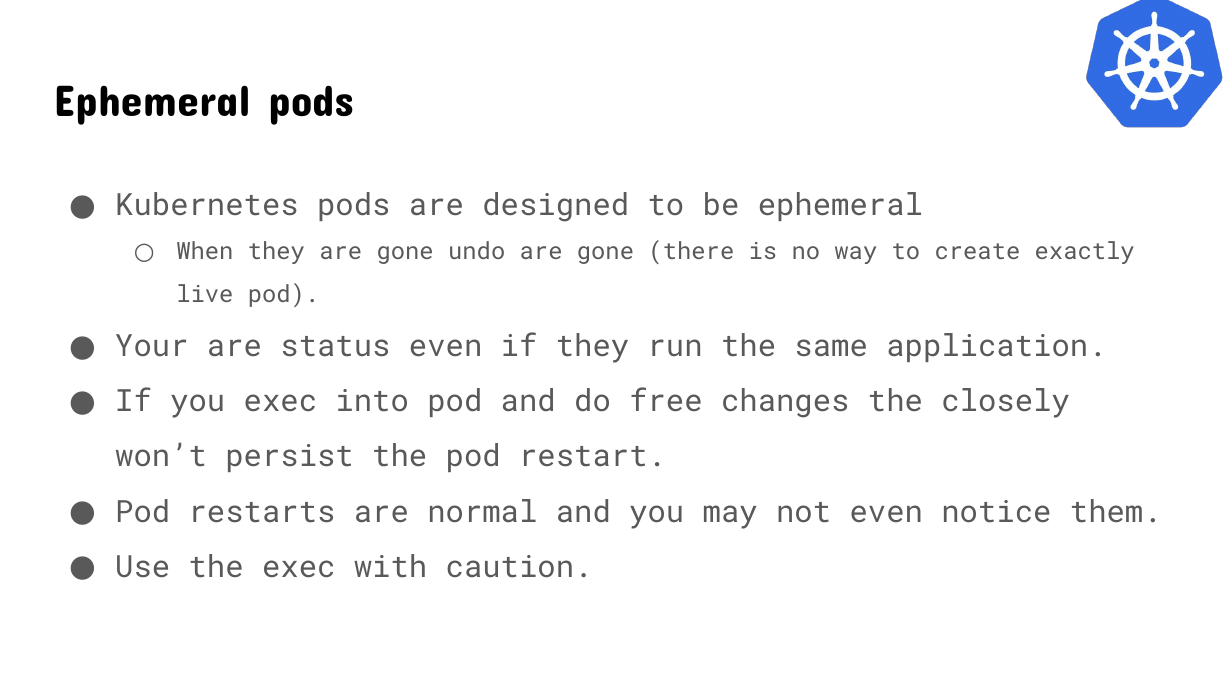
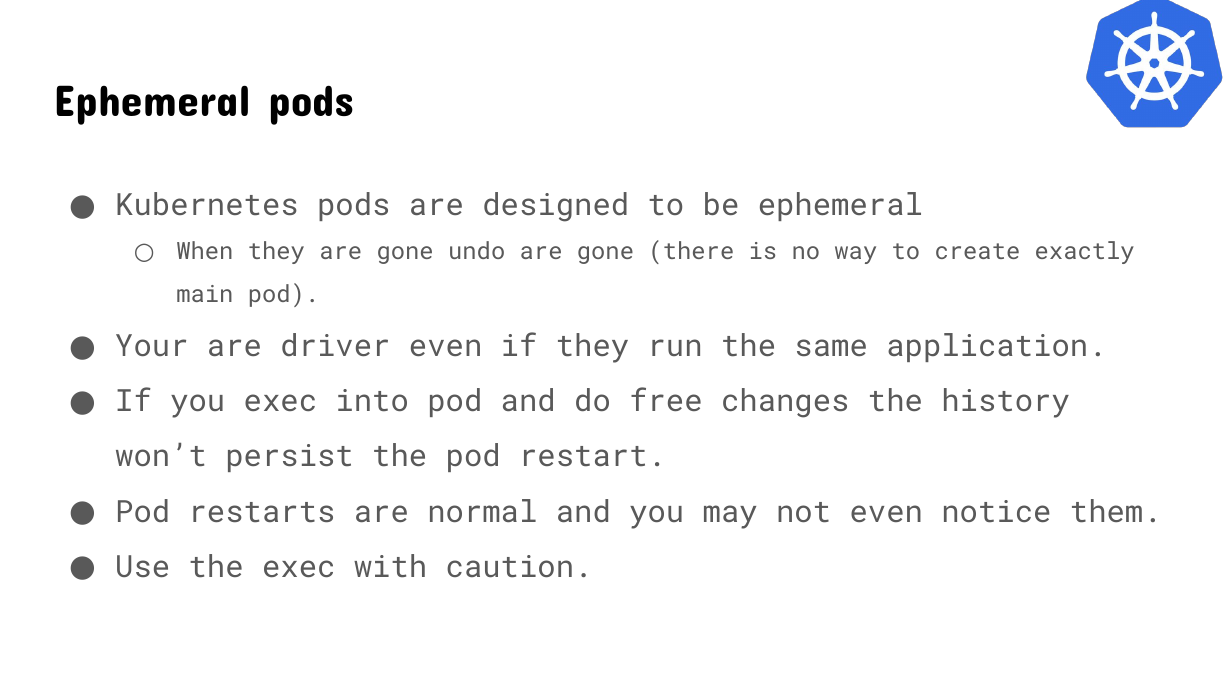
live: live -> main
status: status -> driver
closely: closely -> history
